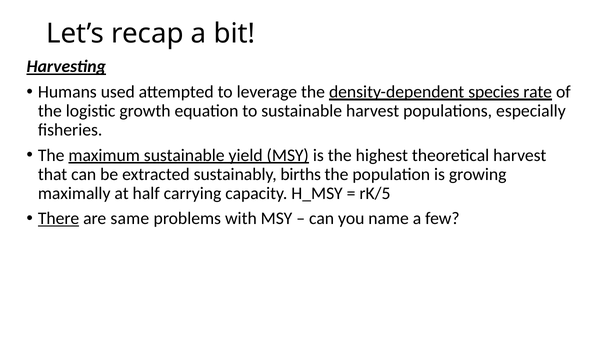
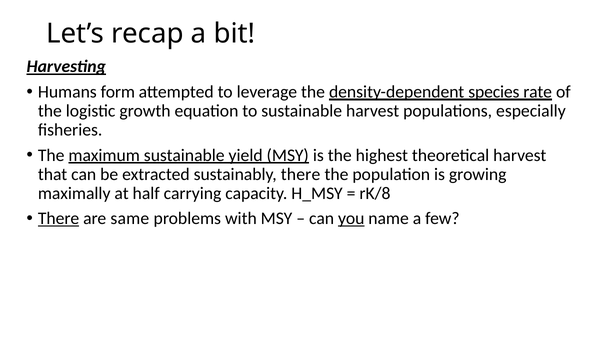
Humans used: used -> form
sustainably births: births -> there
rK/5: rK/5 -> rK/8
you underline: none -> present
